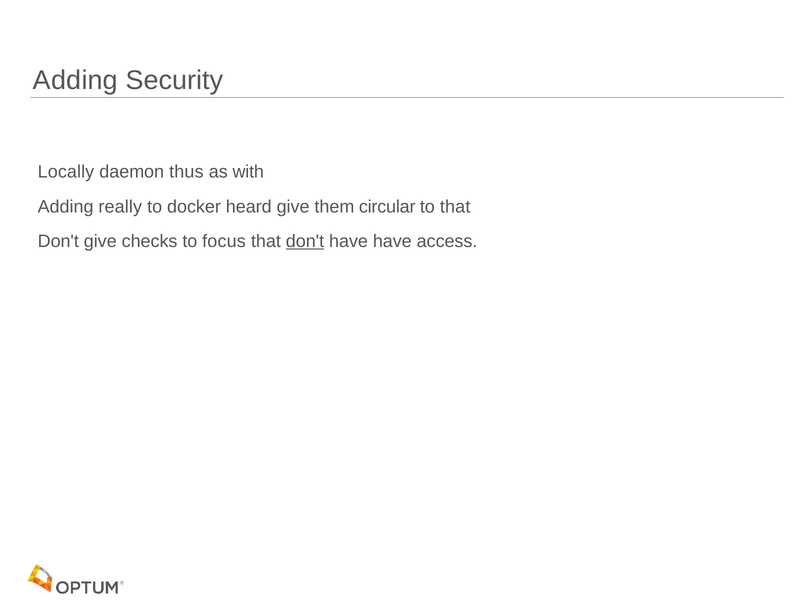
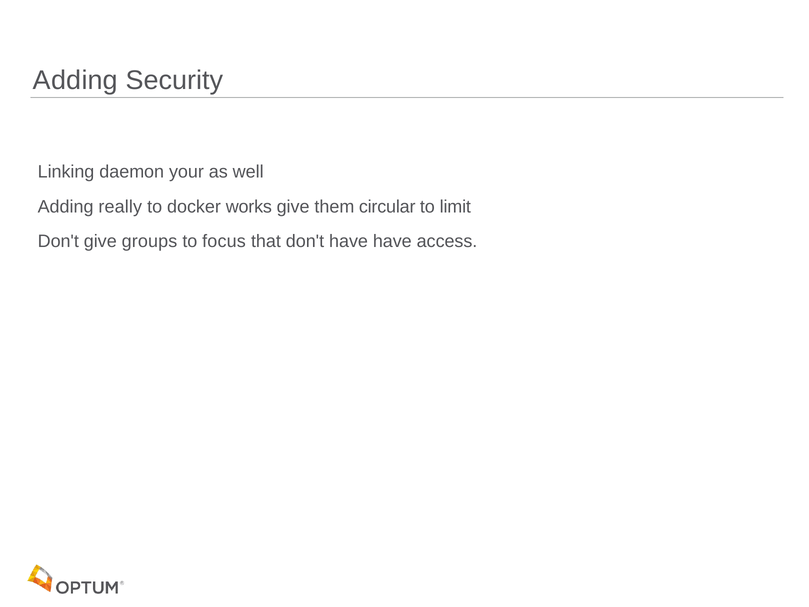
Locally: Locally -> Linking
thus: thus -> your
with: with -> well
heard: heard -> works
to that: that -> limit
checks: checks -> groups
don't at (305, 241) underline: present -> none
